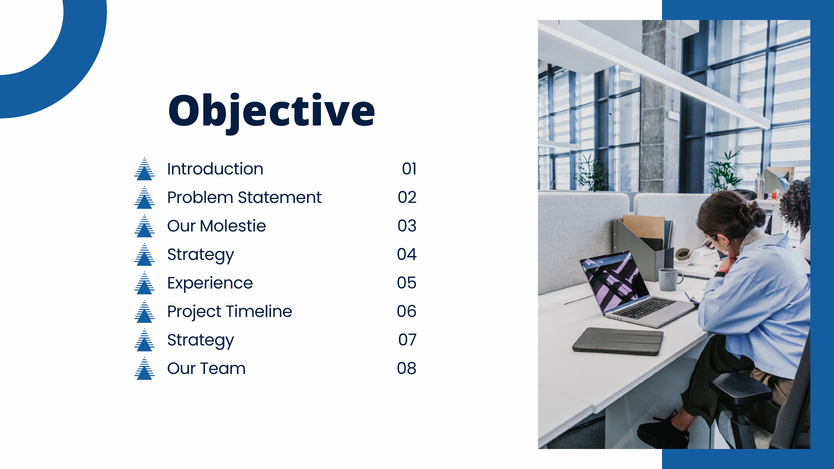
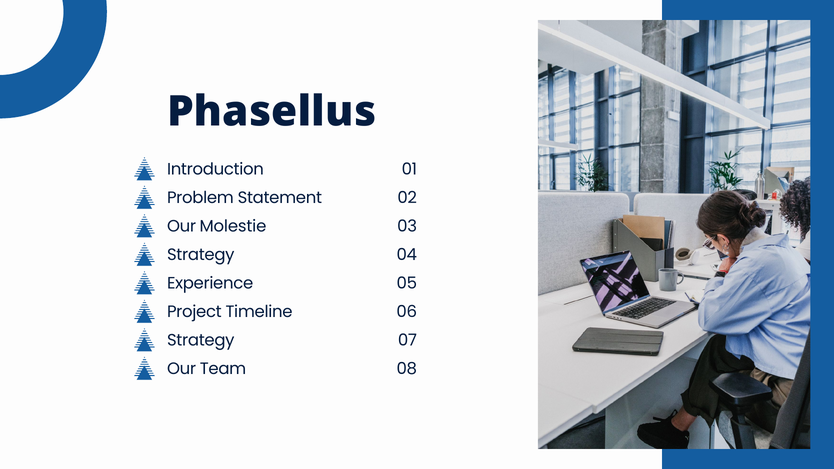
Objective: Objective -> Phasellus
